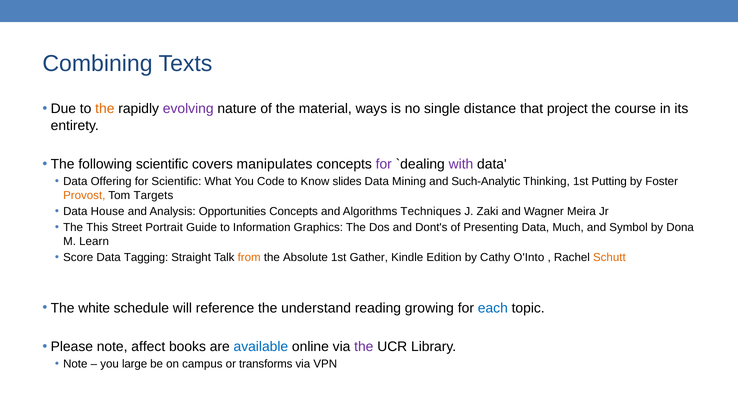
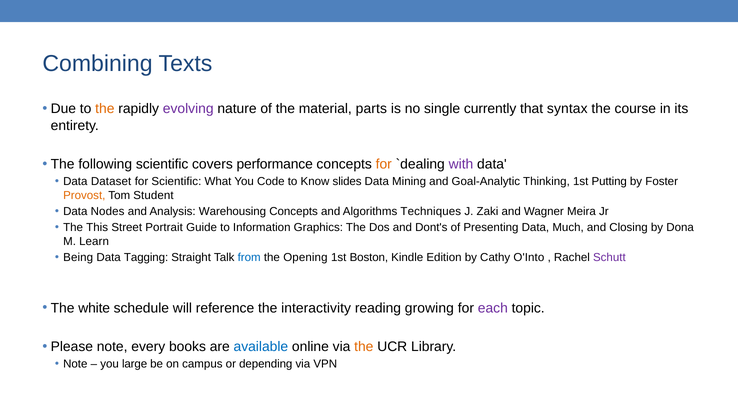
ways: ways -> parts
distance: distance -> currently
project: project -> syntax
manipulates: manipulates -> performance
for at (384, 164) colour: purple -> orange
Offering: Offering -> Dataset
Such-Analytic: Such-Analytic -> Goal-Analytic
Targets: Targets -> Student
House: House -> Nodes
Opportunities: Opportunities -> Warehousing
Symbol: Symbol -> Closing
Score: Score -> Being
from colour: orange -> blue
Absolute: Absolute -> Opening
Gather: Gather -> Boston
Schutt colour: orange -> purple
understand: understand -> interactivity
each colour: blue -> purple
affect: affect -> every
the at (364, 347) colour: purple -> orange
transforms: transforms -> depending
